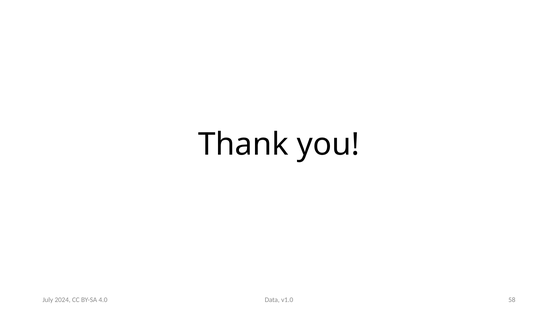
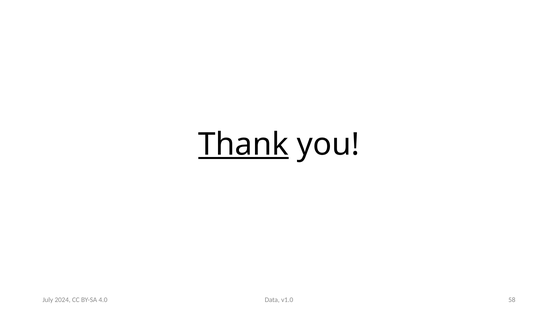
Thank underline: none -> present
